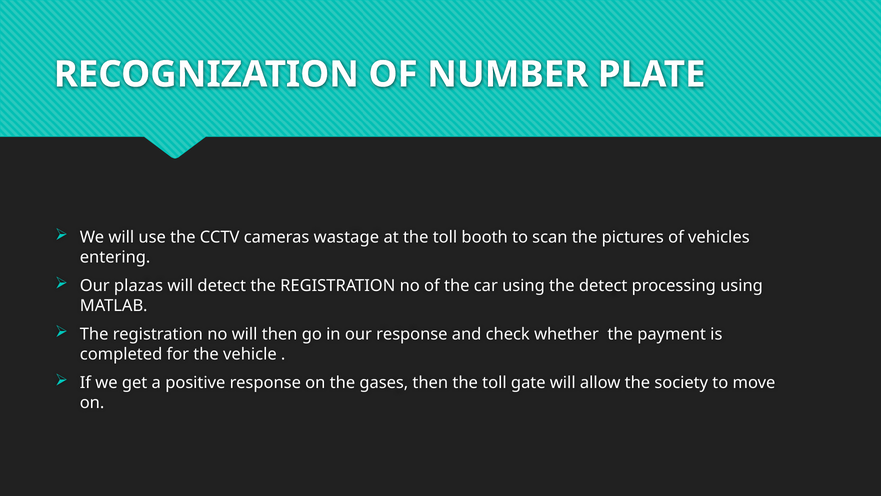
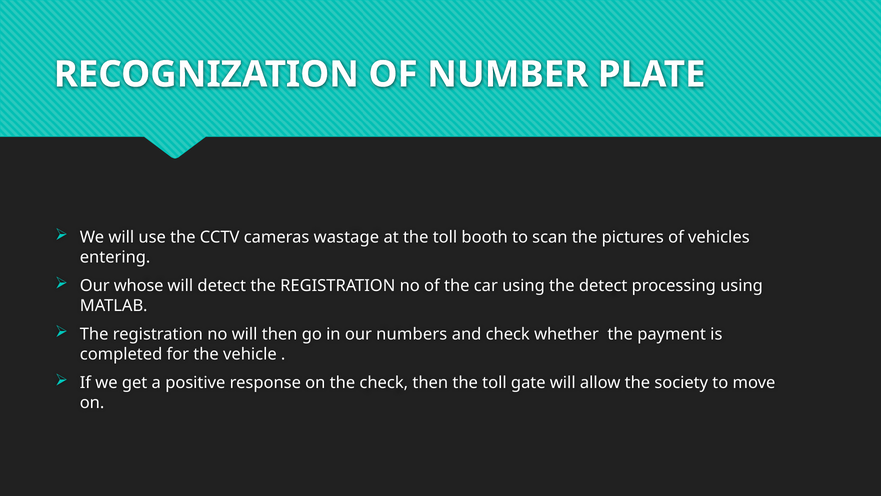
plazas: plazas -> whose
our response: response -> numbers
the gases: gases -> check
